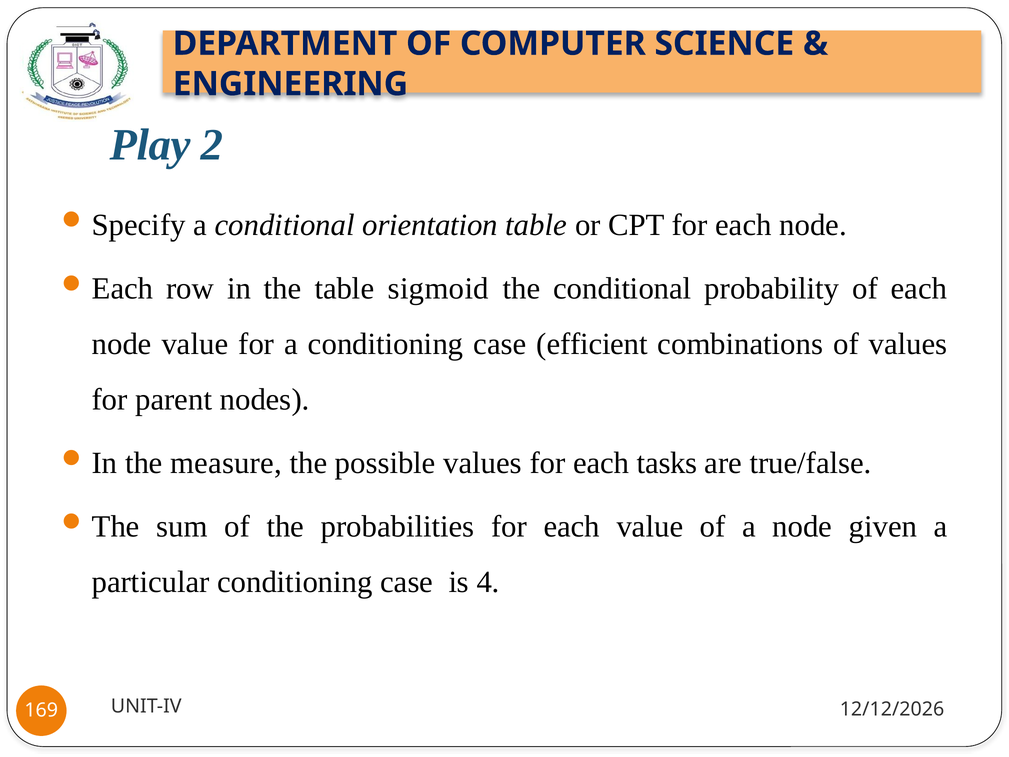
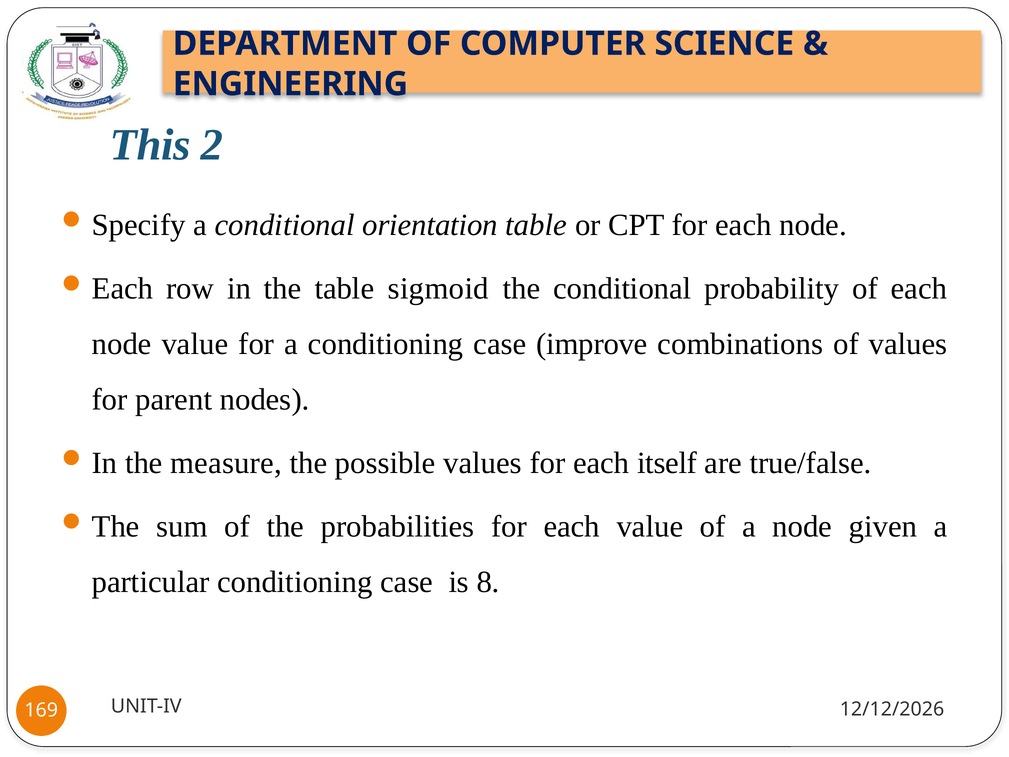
Play: Play -> This
efficient: efficient -> improve
tasks: tasks -> itself
4: 4 -> 8
